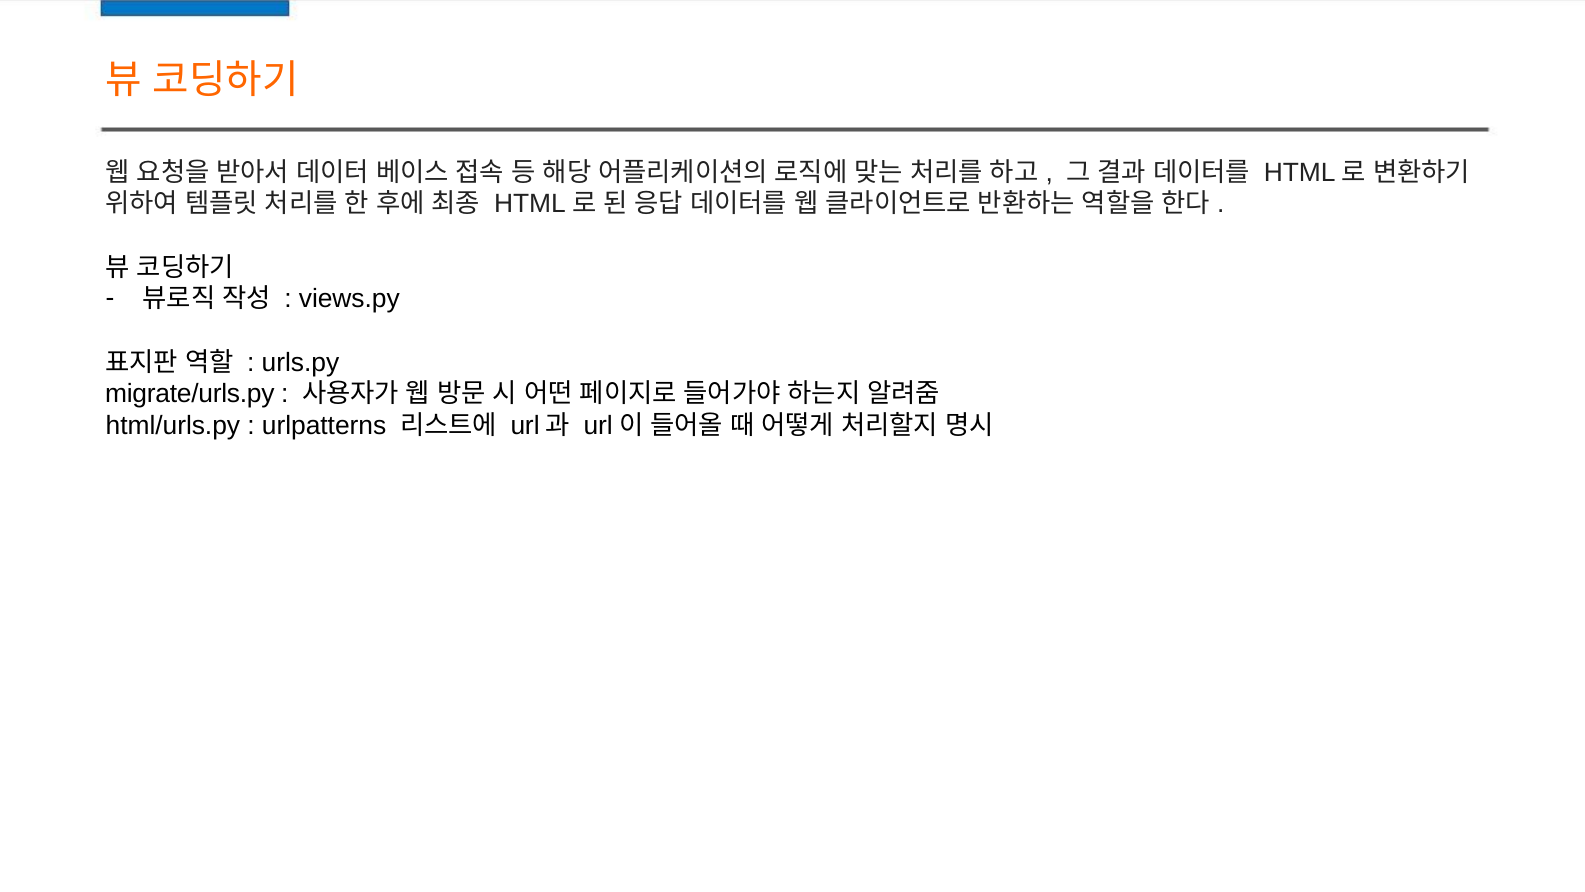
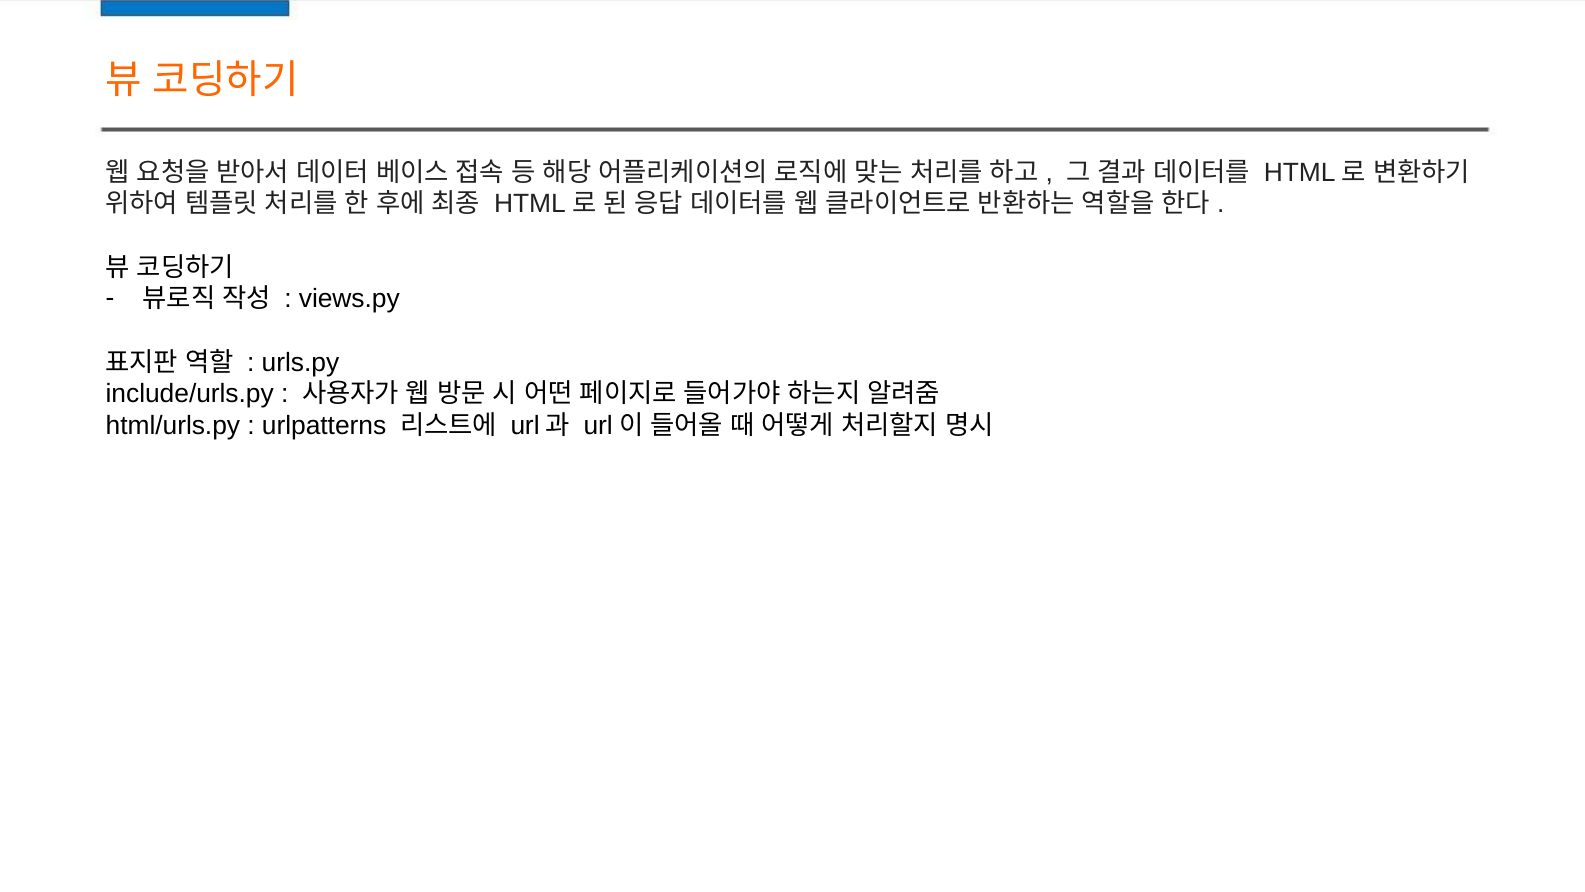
migrate/urls.py: migrate/urls.py -> include/urls.py
